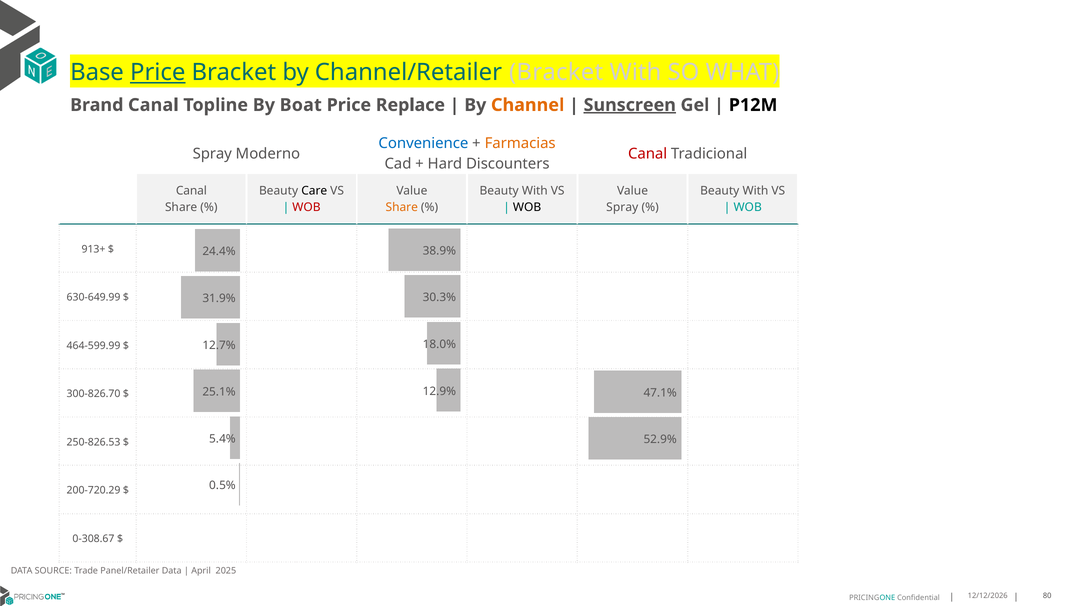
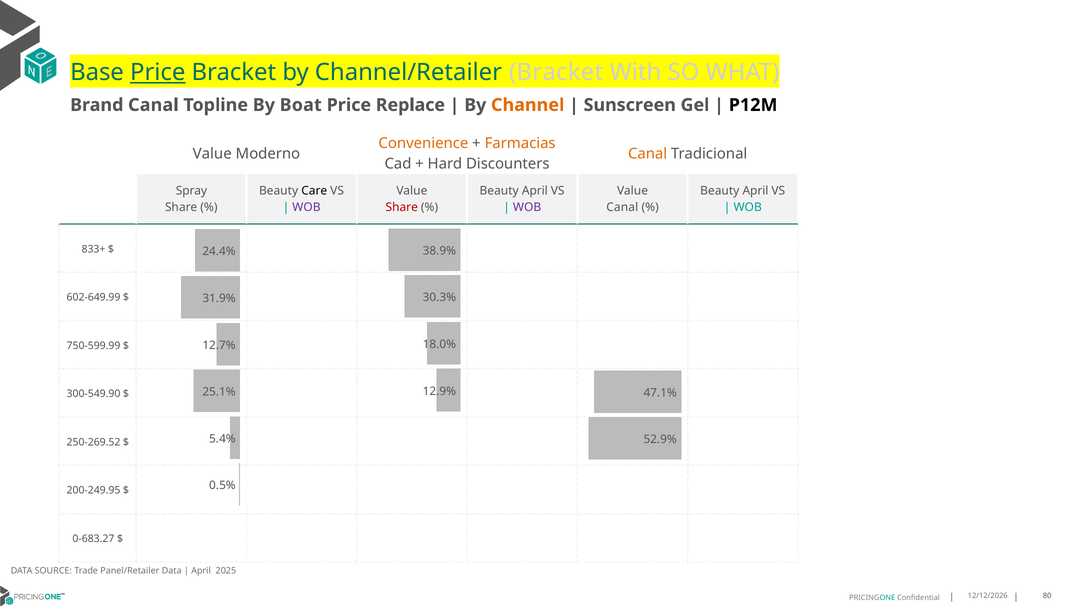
Sunscreen underline: present -> none
Convenience colour: blue -> orange
Spray at (212, 154): Spray -> Value
Canal at (648, 154) colour: red -> orange
Canal at (191, 191): Canal -> Spray
With at (535, 191): With -> April
With at (755, 191): With -> April
WOB at (306, 208) colour: red -> purple
Share at (402, 208) colour: orange -> red
WOB at (527, 208) colour: black -> purple
Spray at (622, 208): Spray -> Canal
913+: 913+ -> 833+
630-649.99: 630-649.99 -> 602-649.99
464-599.99: 464-599.99 -> 750-599.99
300-826.70: 300-826.70 -> 300-549.90
250-826.53: 250-826.53 -> 250-269.52
200-720.29: 200-720.29 -> 200-249.95
0-308.67: 0-308.67 -> 0-683.27
